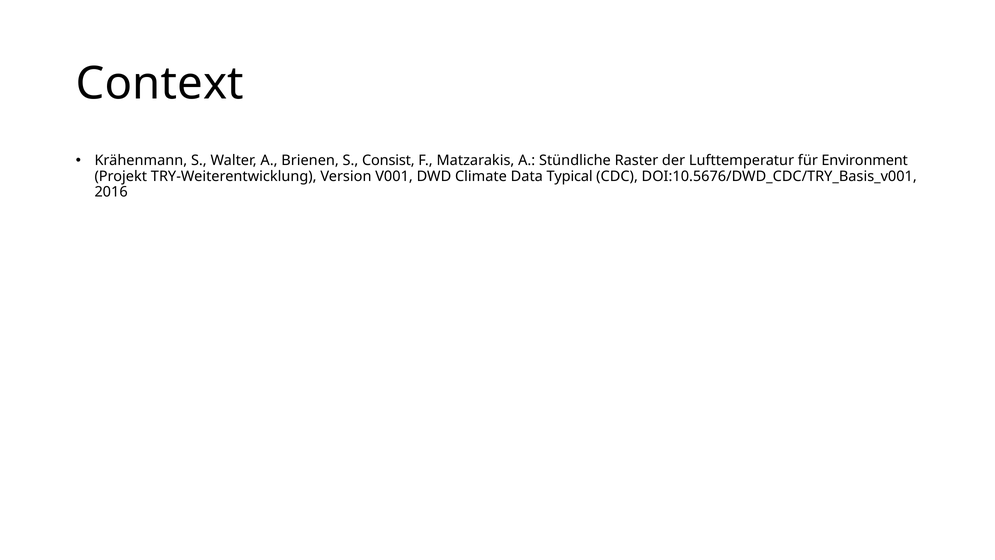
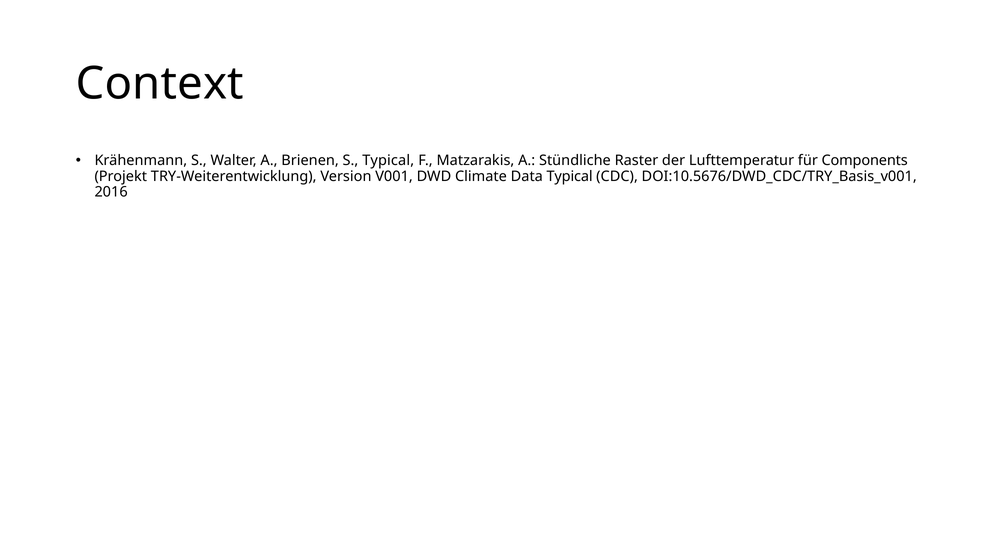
S Consist: Consist -> Typical
Environment: Environment -> Components
